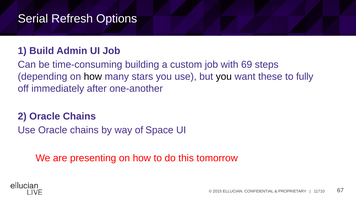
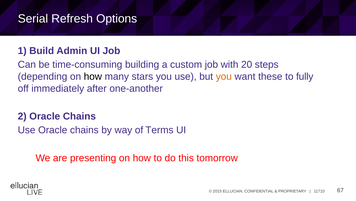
69: 69 -> 20
you at (224, 76) colour: black -> orange
Space: Space -> Terms
